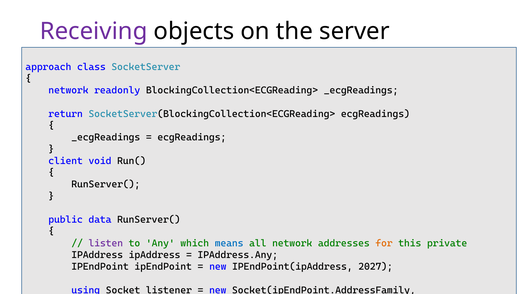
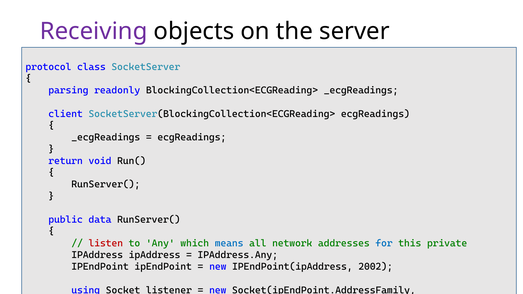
approach: approach -> protocol
network at (68, 90): network -> parsing
return: return -> client
client: client -> return
listen colour: purple -> red
for colour: orange -> blue
2027: 2027 -> 2002
